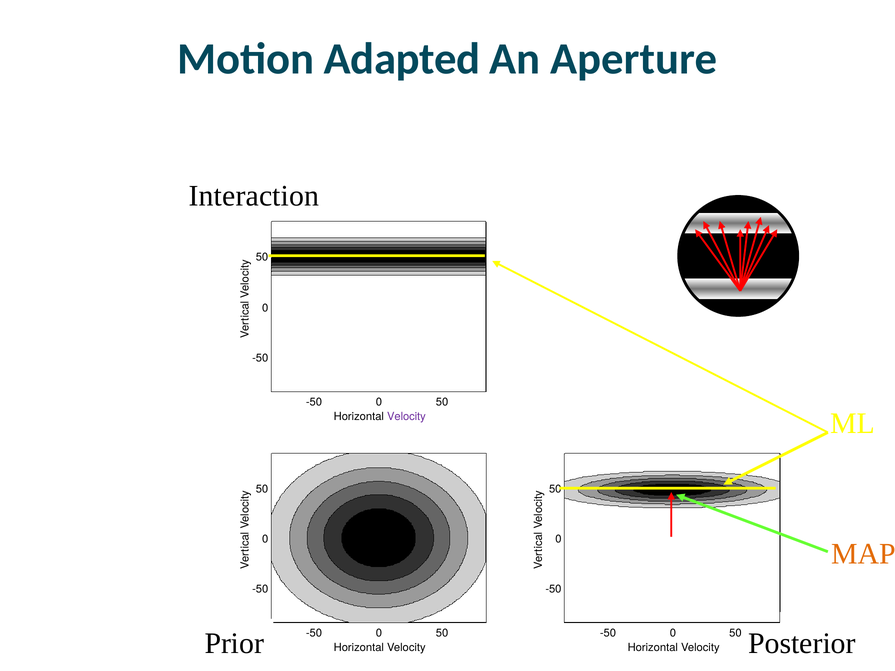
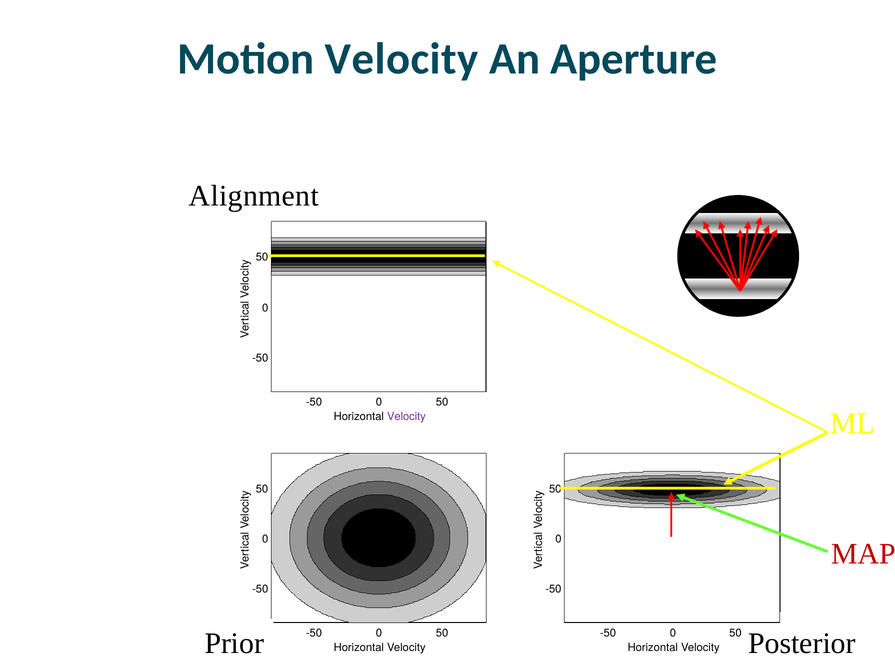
Motion Adapted: Adapted -> Velocity
Interaction: Interaction -> Alignment
MAP colour: orange -> red
